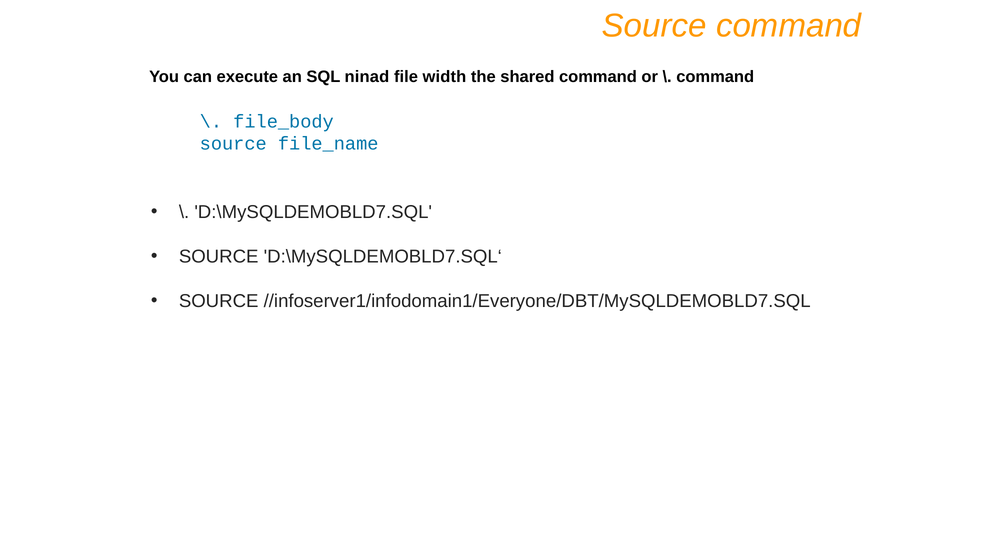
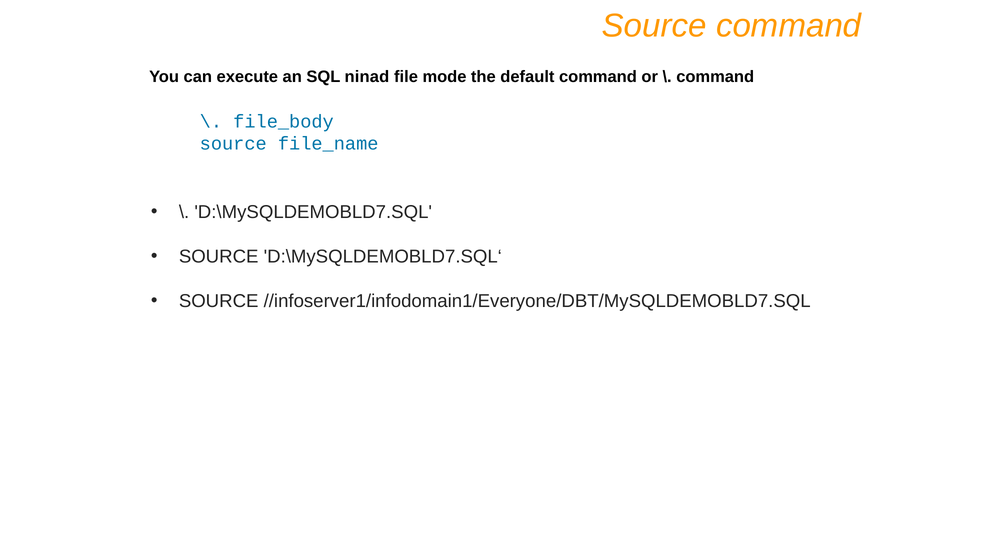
width: width -> mode
shared: shared -> default
